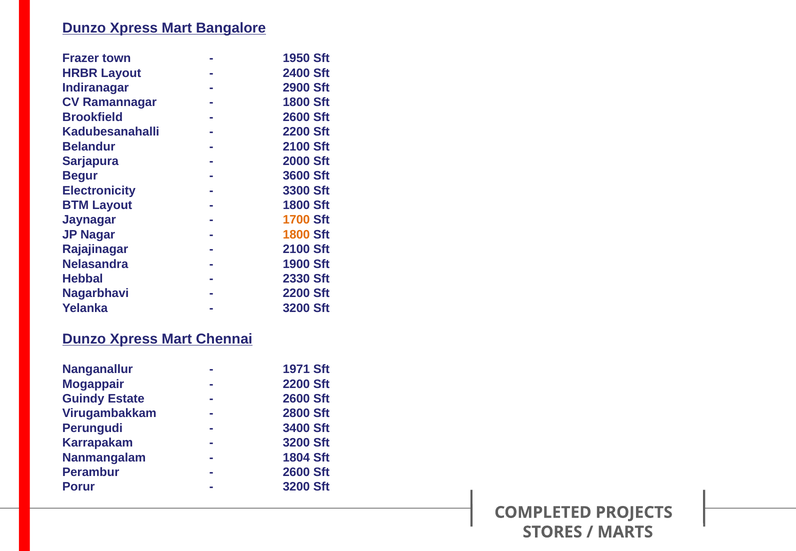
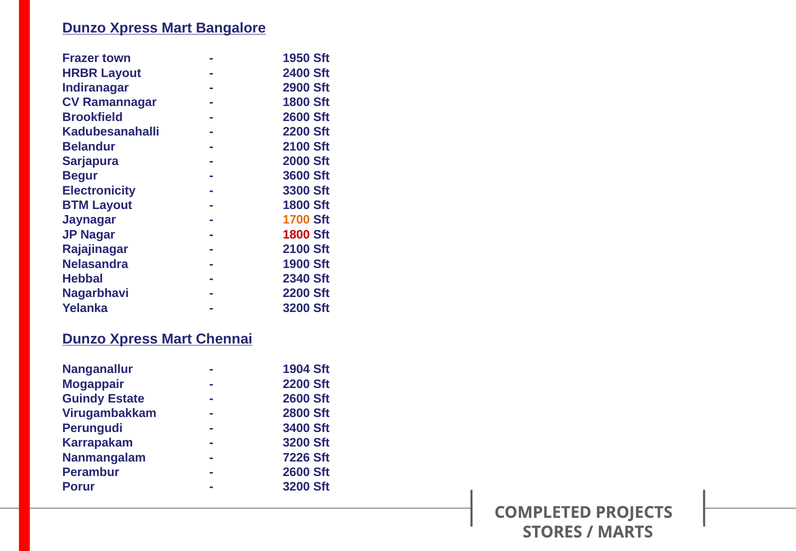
1800 at (296, 235) colour: orange -> red
2330: 2330 -> 2340
1971: 1971 -> 1904
1804: 1804 -> 7226
